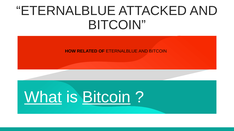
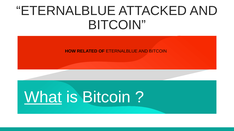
Bitcoin at (106, 98) underline: present -> none
